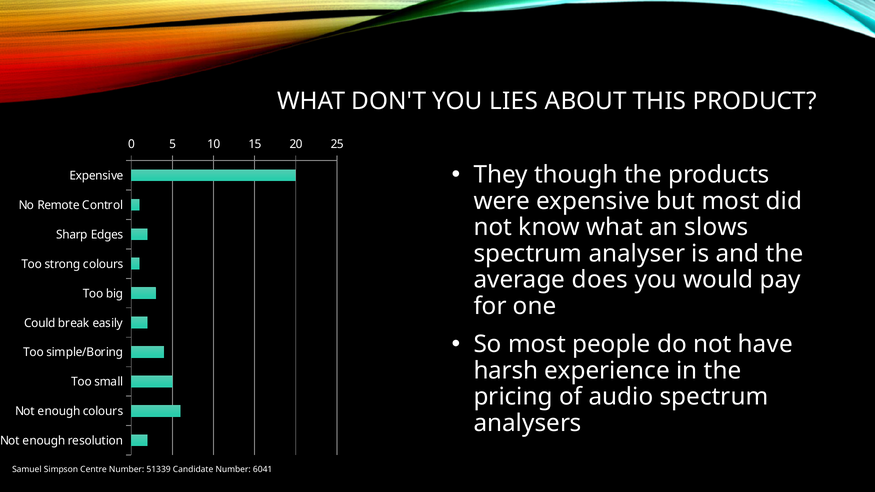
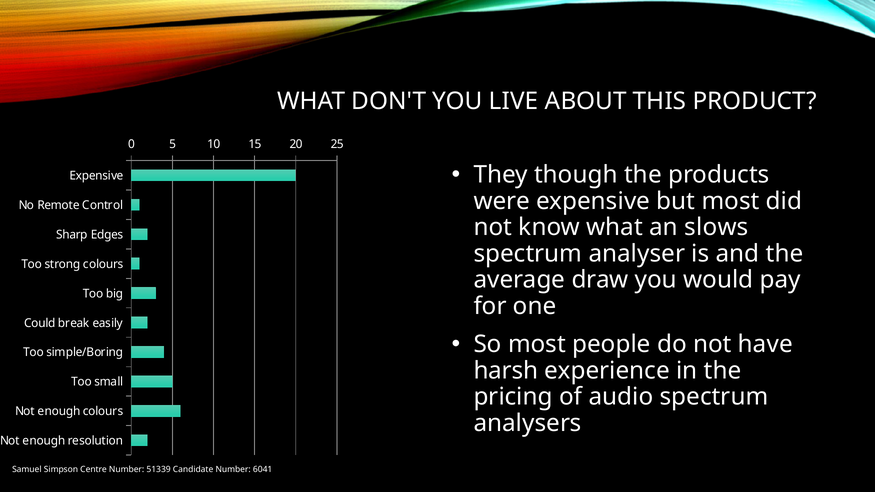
LIES: LIES -> LIVE
does: does -> draw
